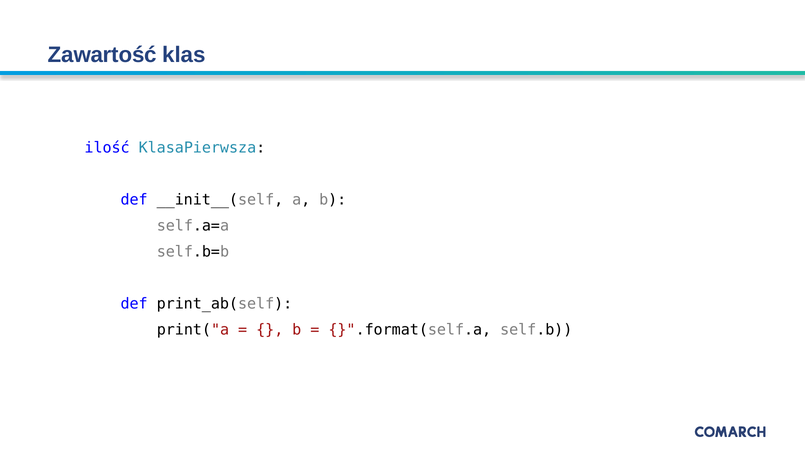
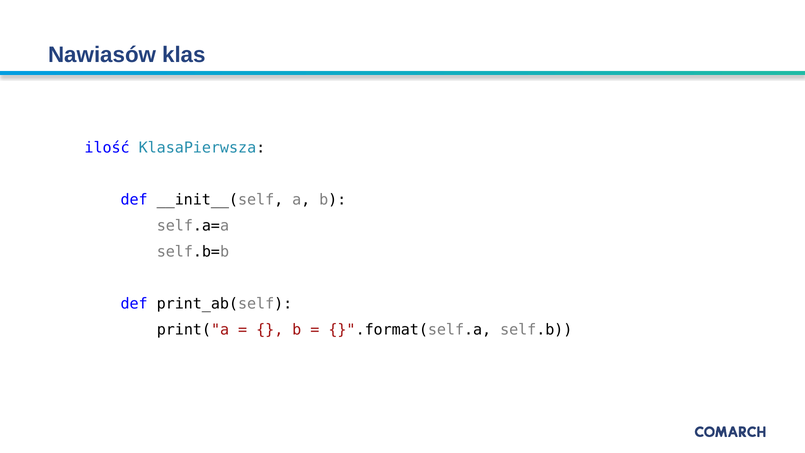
Zawartość: Zawartość -> Nawiasów
